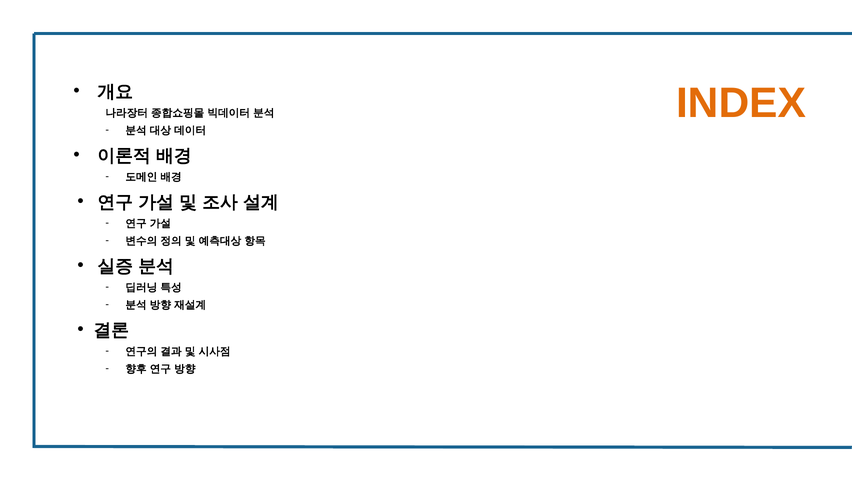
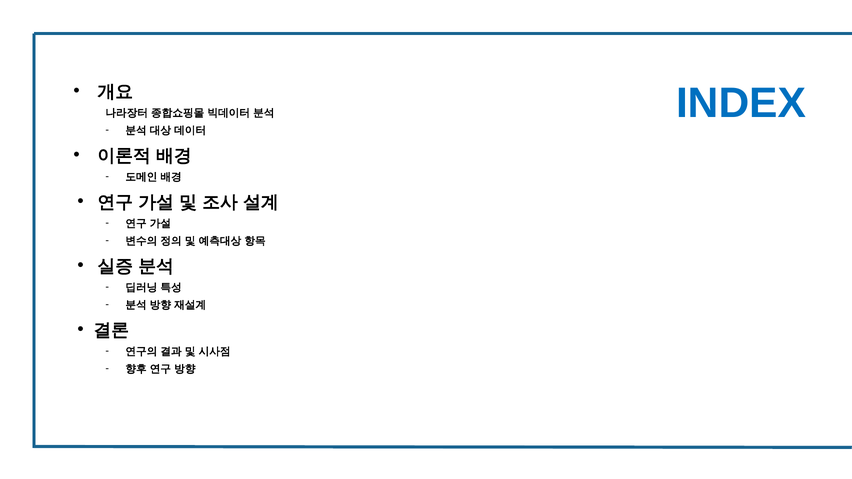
INDEX colour: orange -> blue
